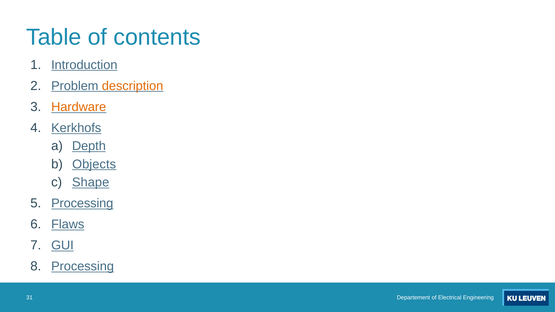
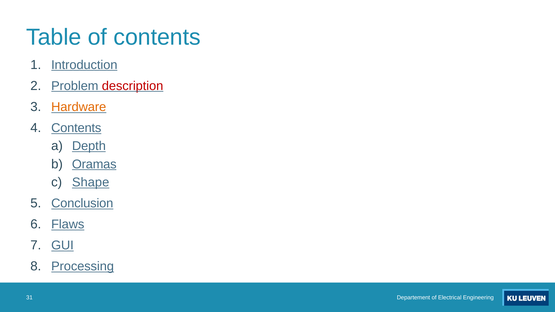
description colour: orange -> red
Kerkhofs at (76, 128): Kerkhofs -> Contents
Objects: Objects -> Oramas
Processing at (82, 204): Processing -> Conclusion
